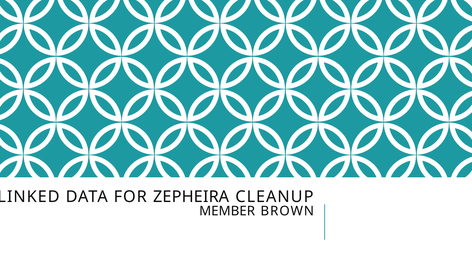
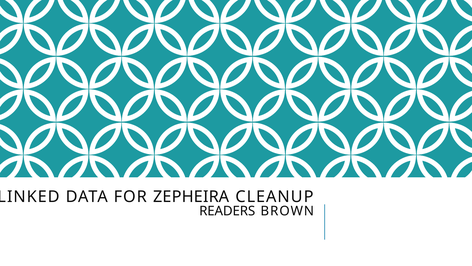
MEMBER: MEMBER -> READERS
